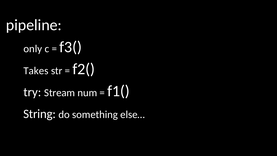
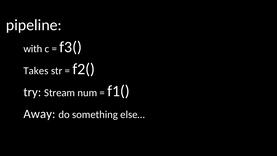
only: only -> with
String: String -> Away
